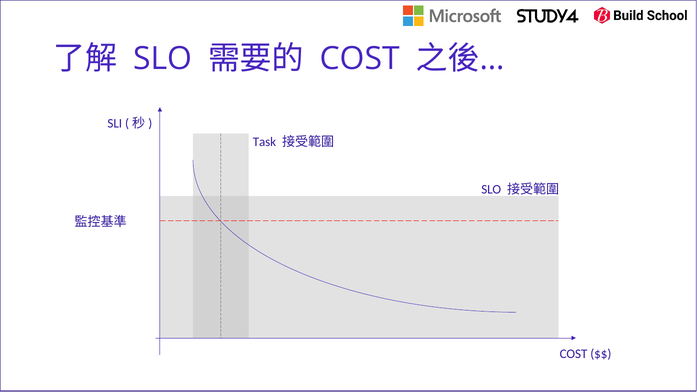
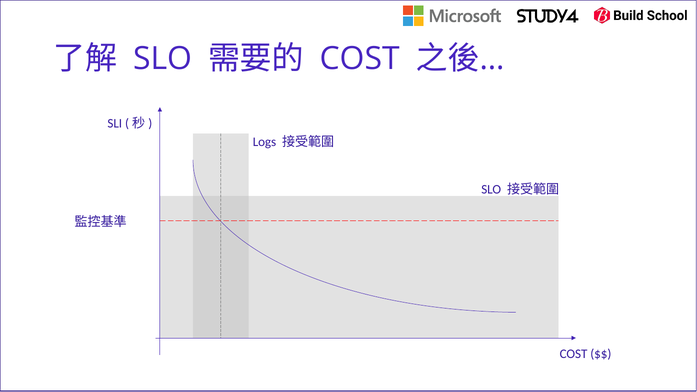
Task: Task -> Logs
